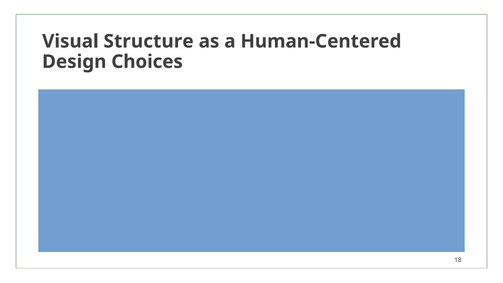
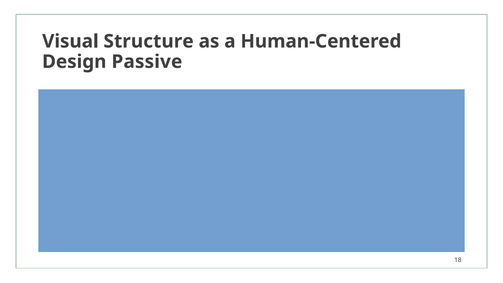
Choices: Choices -> Passive
